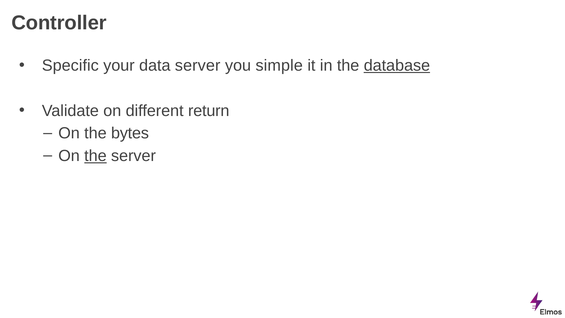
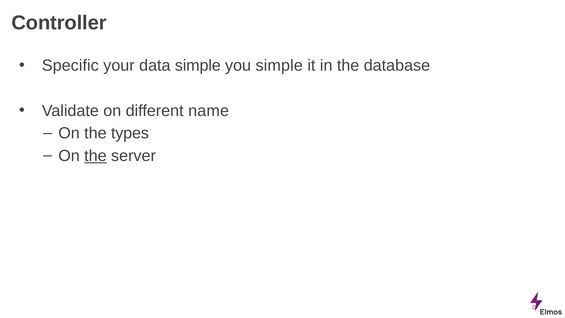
data server: server -> simple
database underline: present -> none
return: return -> name
bytes: bytes -> types
